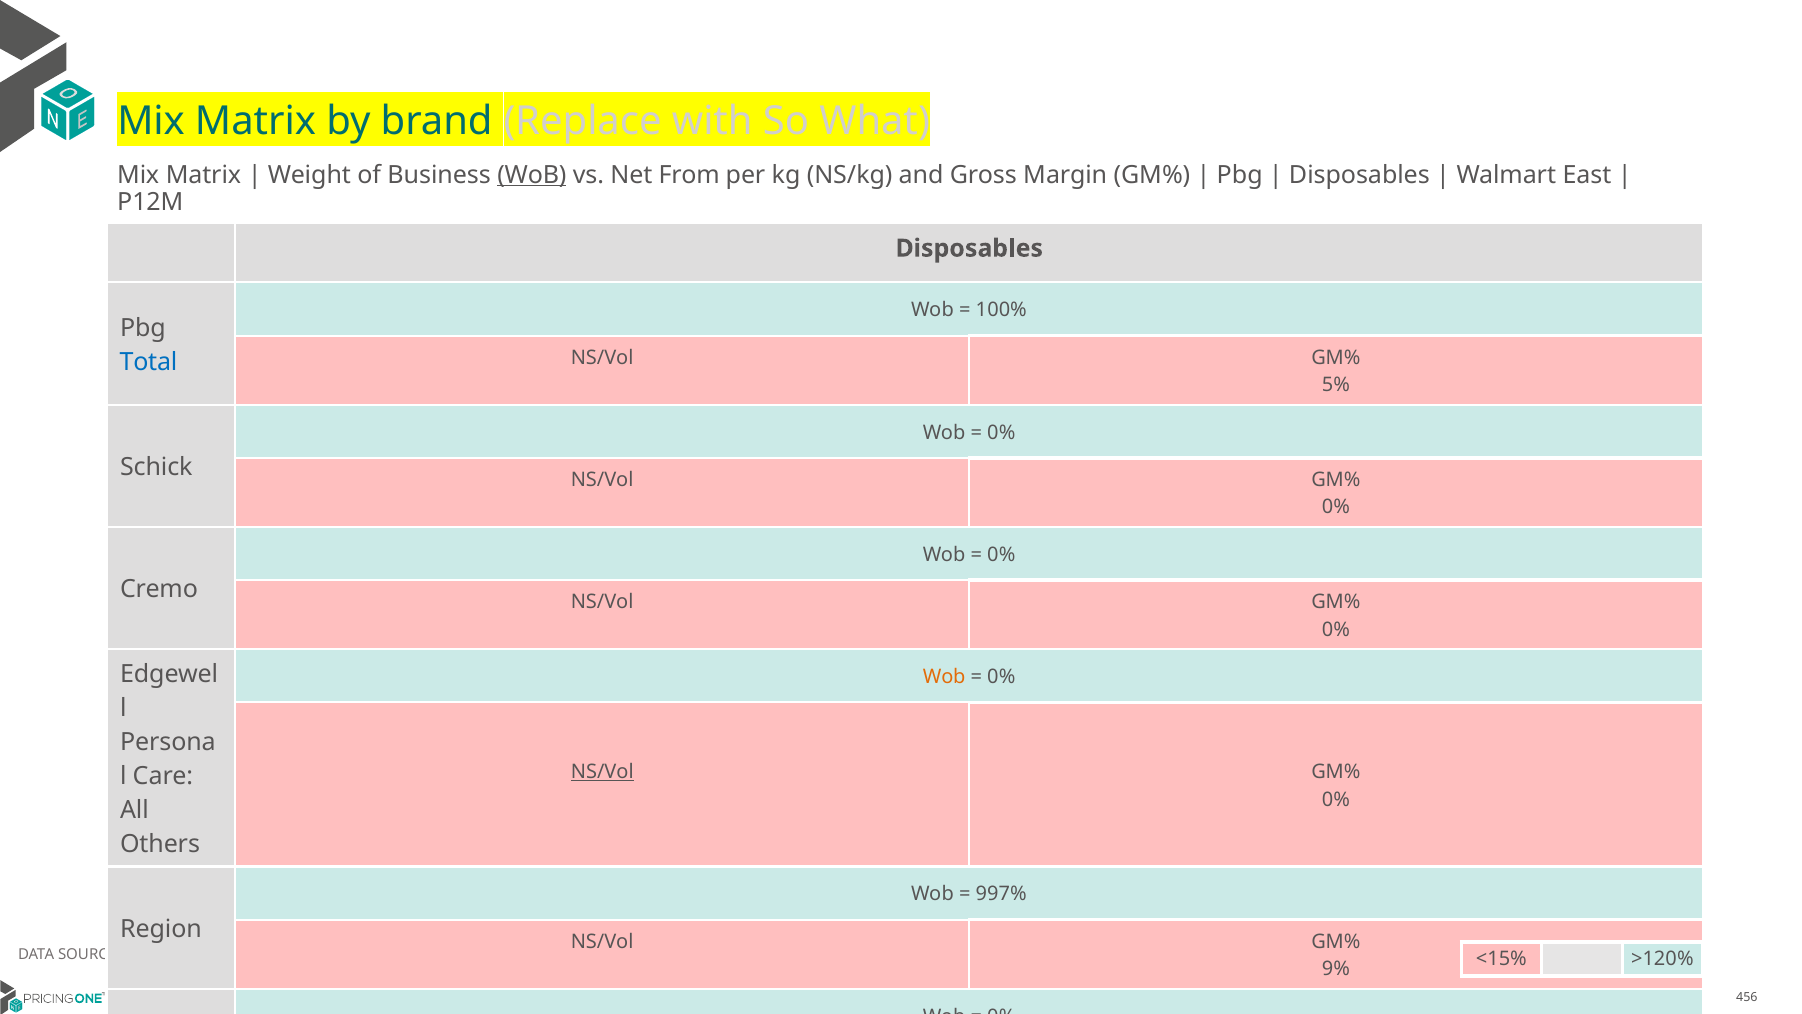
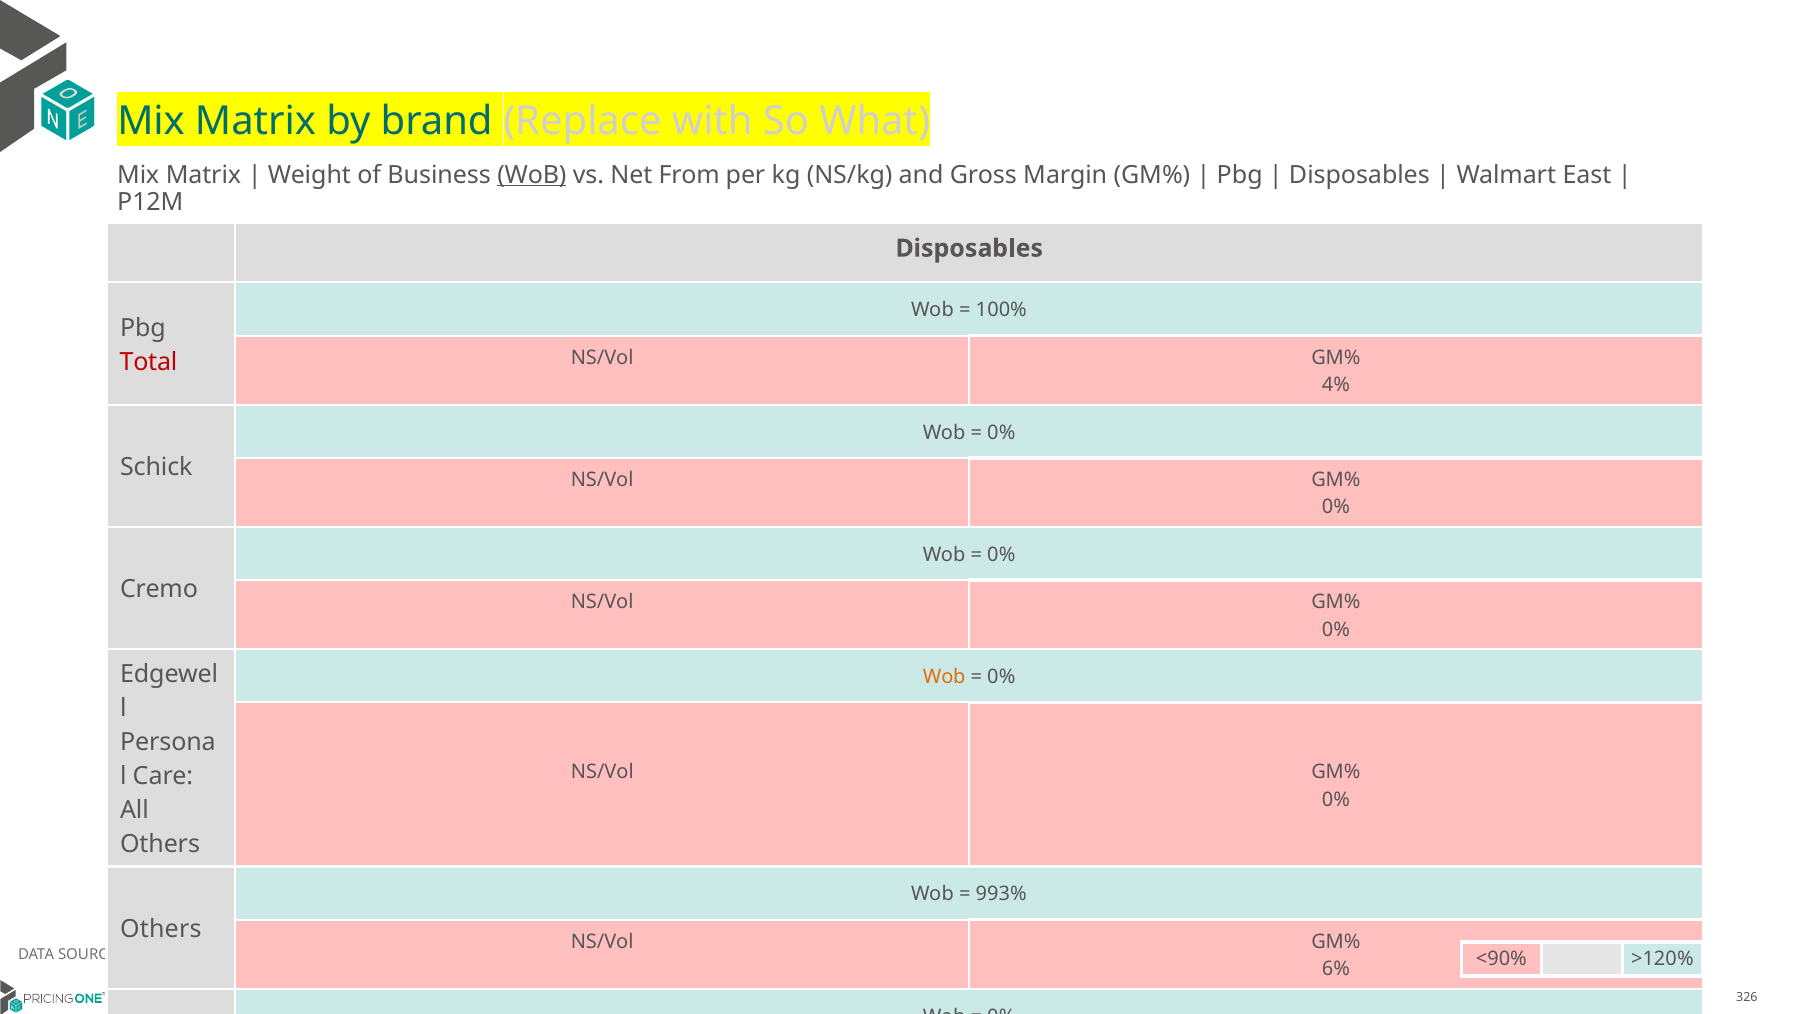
Total colour: blue -> red
5%: 5% -> 4%
NS/Vol at (602, 772) underline: present -> none
997%: 997% -> 993%
Region at (161, 929): Region -> Others
<15%: <15% -> <90%
9%: 9% -> 6%
456: 456 -> 326
